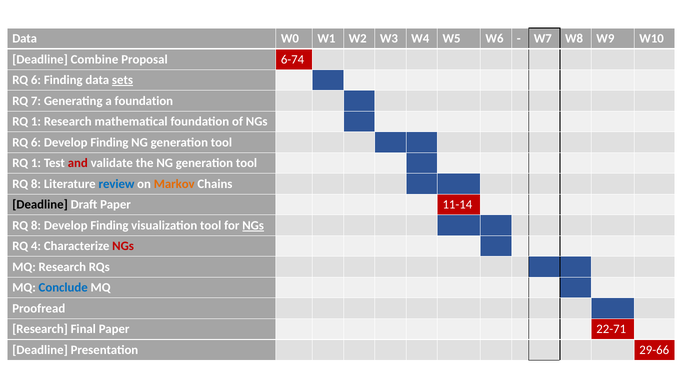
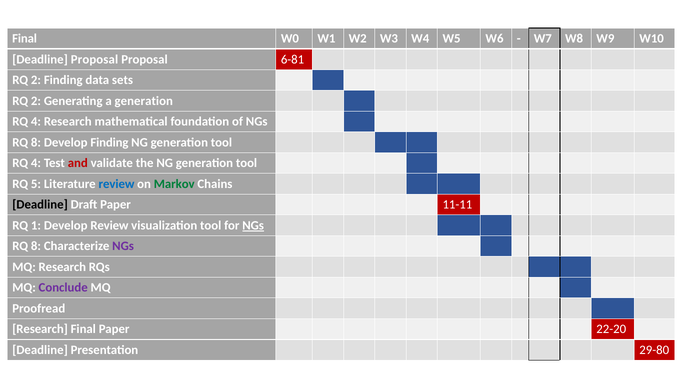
Data at (25, 39): Data -> Final
Deadline Combine: Combine -> Proposal
6-74: 6-74 -> 6-81
6 at (36, 80): 6 -> 2
sets underline: present -> none
7 at (36, 101): 7 -> 2
a foundation: foundation -> generation
1 at (36, 121): 1 -> 4
6 at (36, 142): 6 -> 8
1 at (36, 163): 1 -> 4
8 at (36, 184): 8 -> 5
Markov colour: orange -> green
11-14: 11-14 -> 11-11
8 at (36, 225): 8 -> 1
Finding at (109, 225): Finding -> Review
4 at (36, 246): 4 -> 8
NGs at (123, 246) colour: red -> purple
Conclude colour: blue -> purple
22-71: 22-71 -> 22-20
29-66: 29-66 -> 29-80
